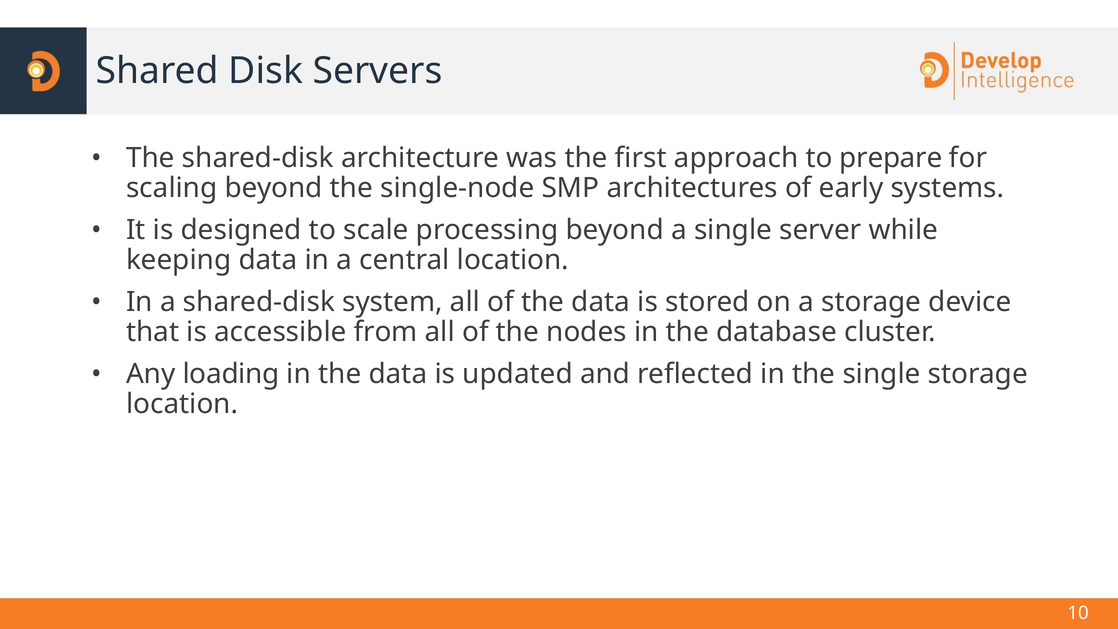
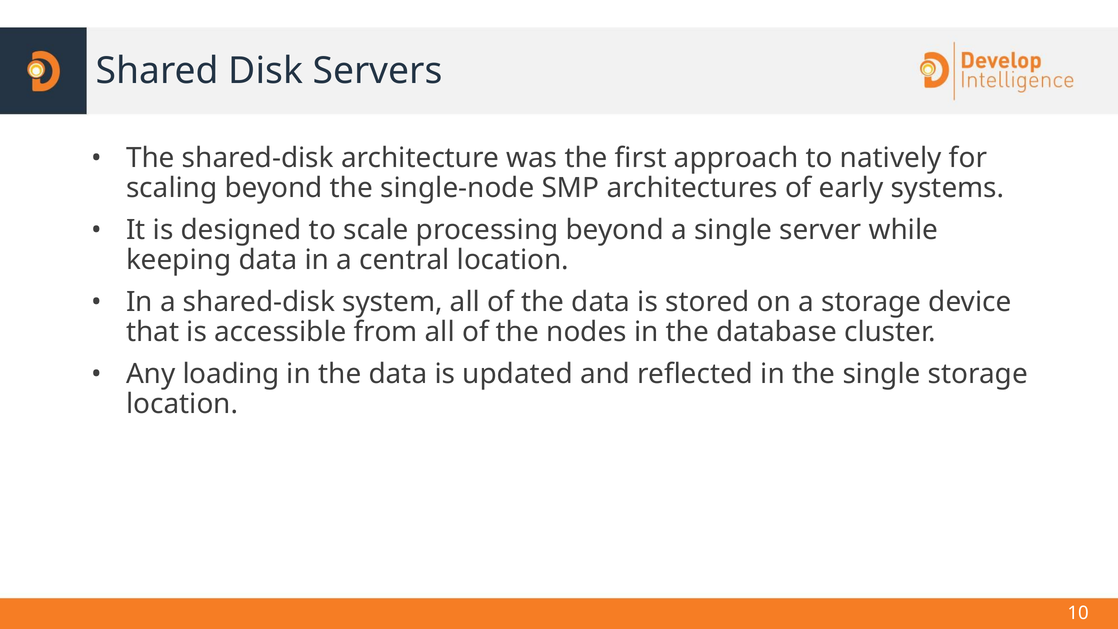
prepare: prepare -> natively
